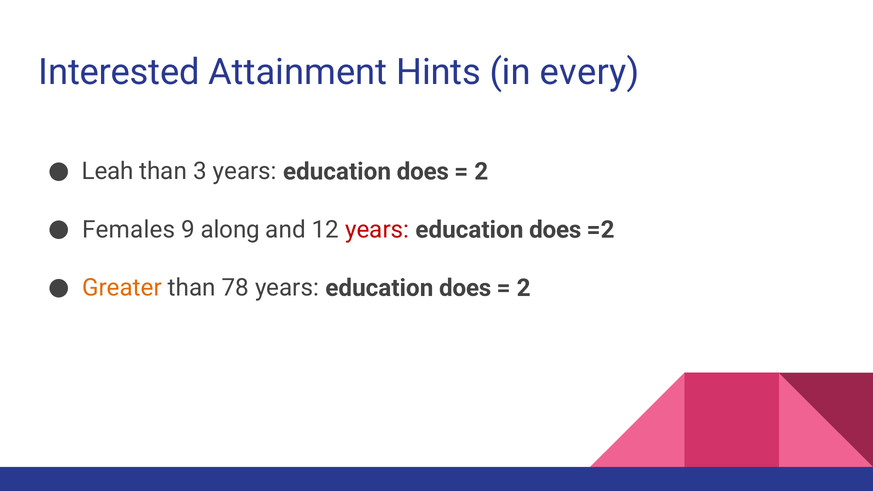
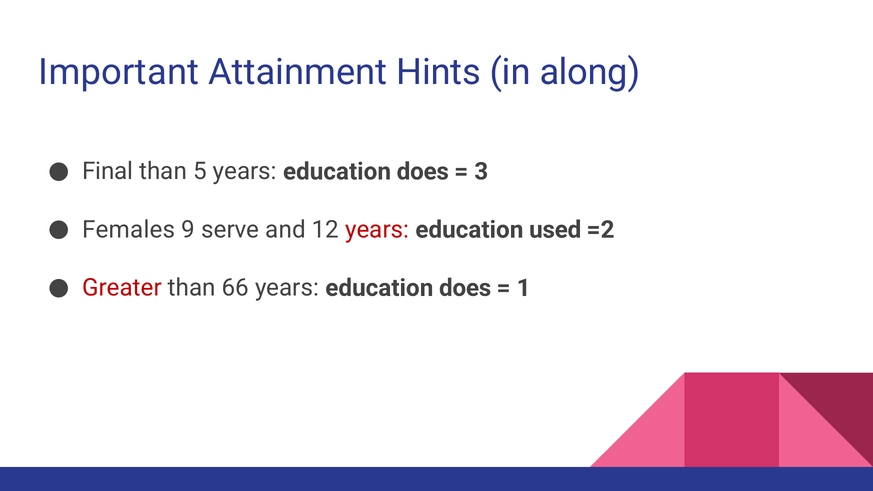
Interested: Interested -> Important
every: every -> along
Leah: Leah -> Final
3: 3 -> 5
2 at (481, 172): 2 -> 3
along: along -> serve
does at (555, 230): does -> used
Greater colour: orange -> red
78: 78 -> 66
2 at (524, 288): 2 -> 1
